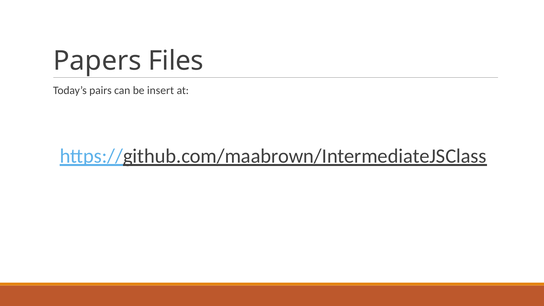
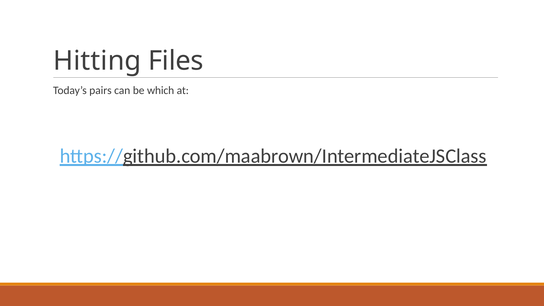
Papers: Papers -> Hitting
insert: insert -> which
